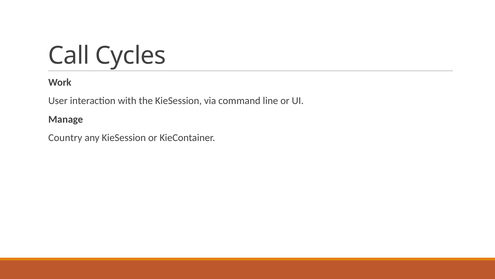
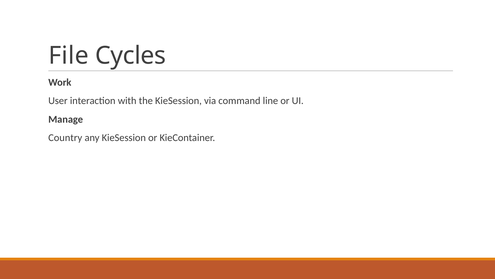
Call: Call -> File
